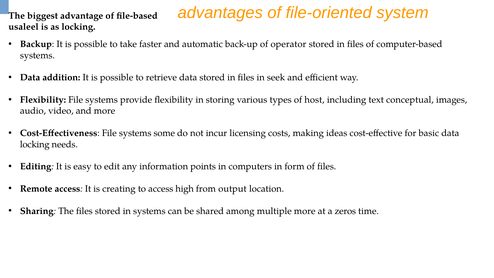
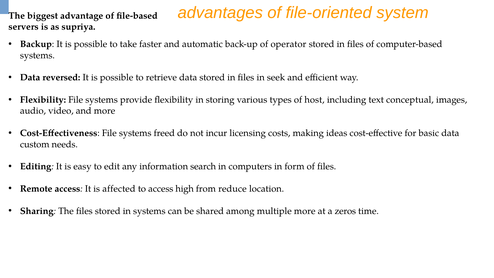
usaleel: usaleel -> servers
as locking: locking -> supriya
addition: addition -> reversed
some: some -> freed
locking at (35, 144): locking -> custom
points: points -> search
creating: creating -> affected
output: output -> reduce
